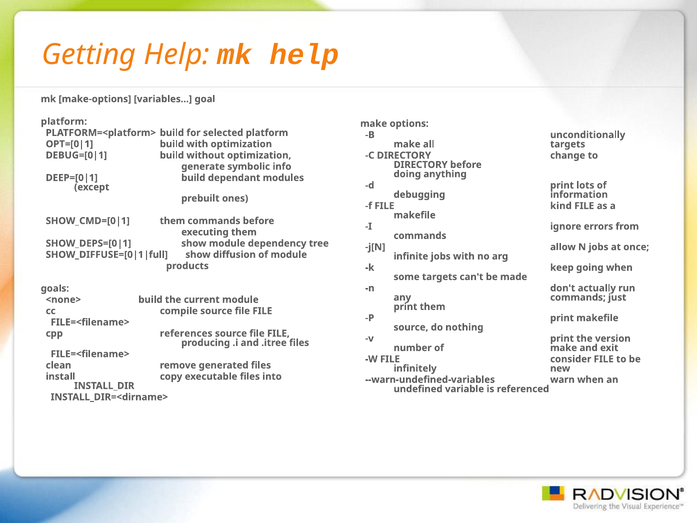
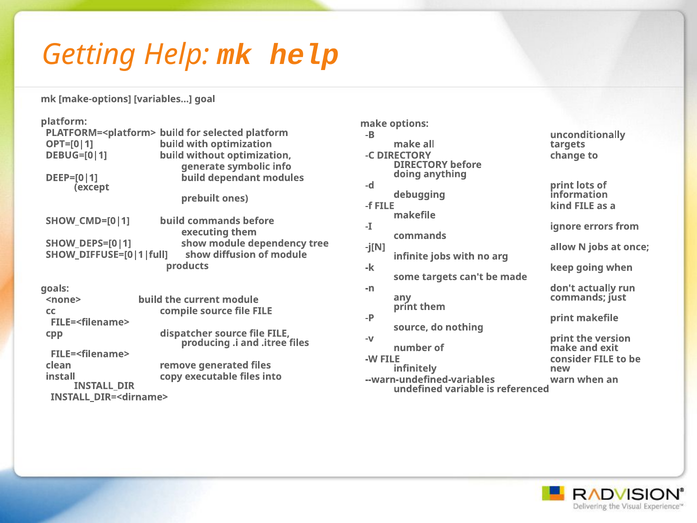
them at (172, 221): them -> build
references: references -> dispatcher
